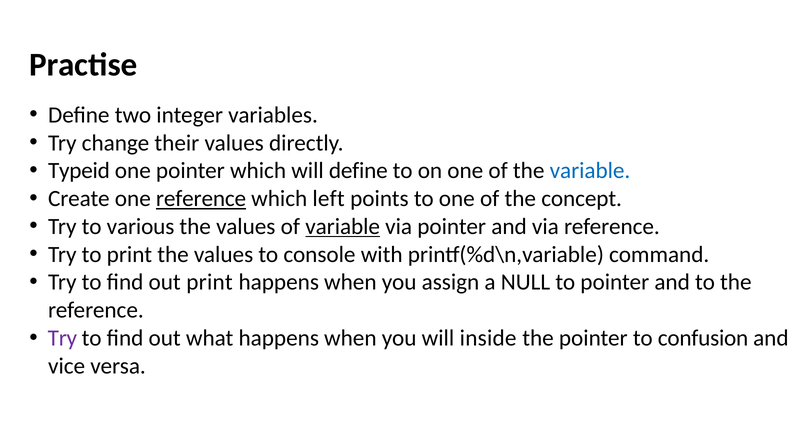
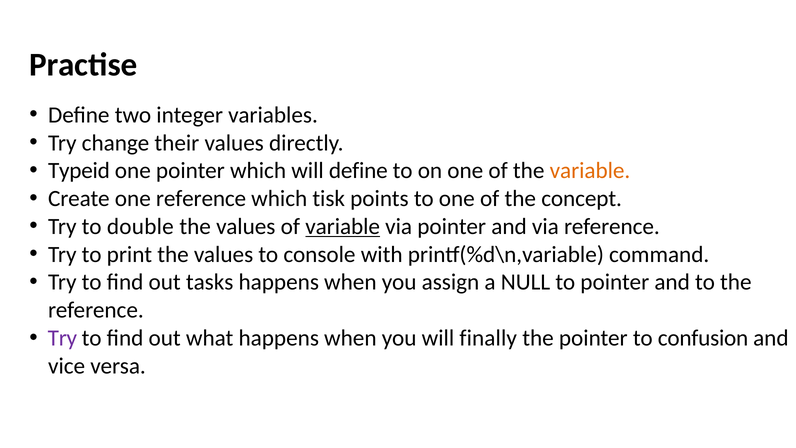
variable at (590, 171) colour: blue -> orange
reference at (201, 199) underline: present -> none
left: left -> tisk
various: various -> double
out print: print -> tasks
inside: inside -> finally
